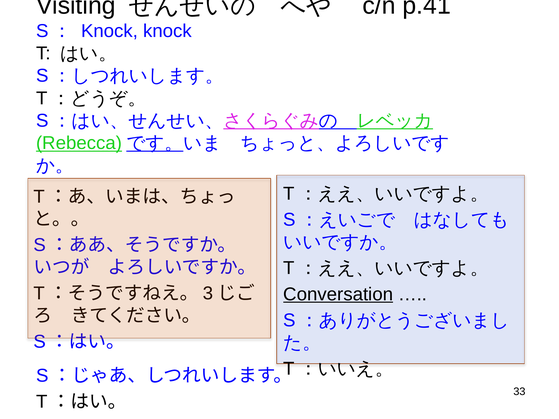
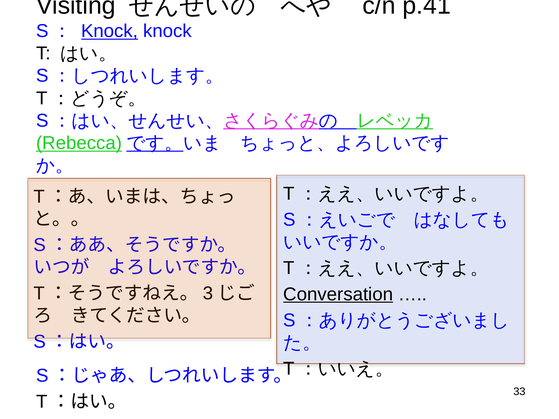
Knock at (110, 31) underline: none -> present
